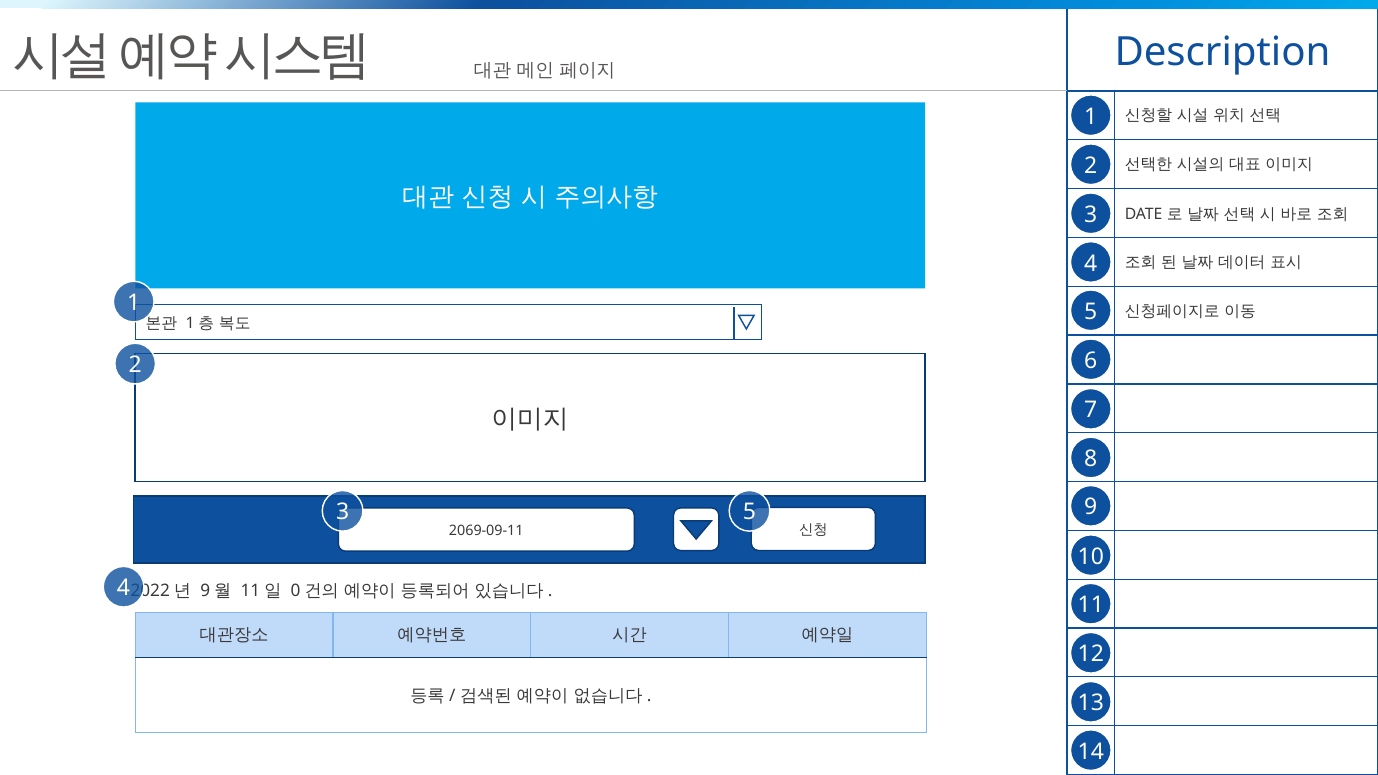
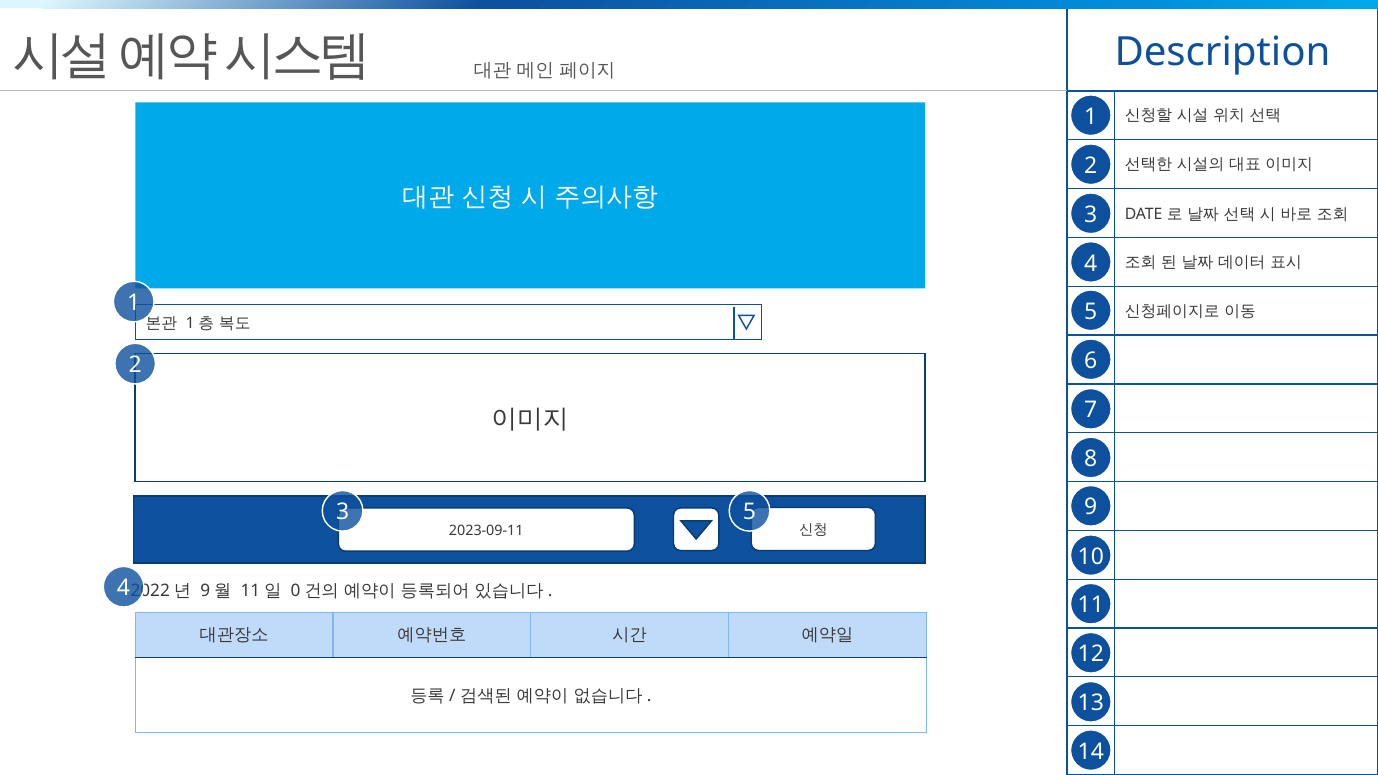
2069-09-11: 2069-09-11 -> 2023-09-11
